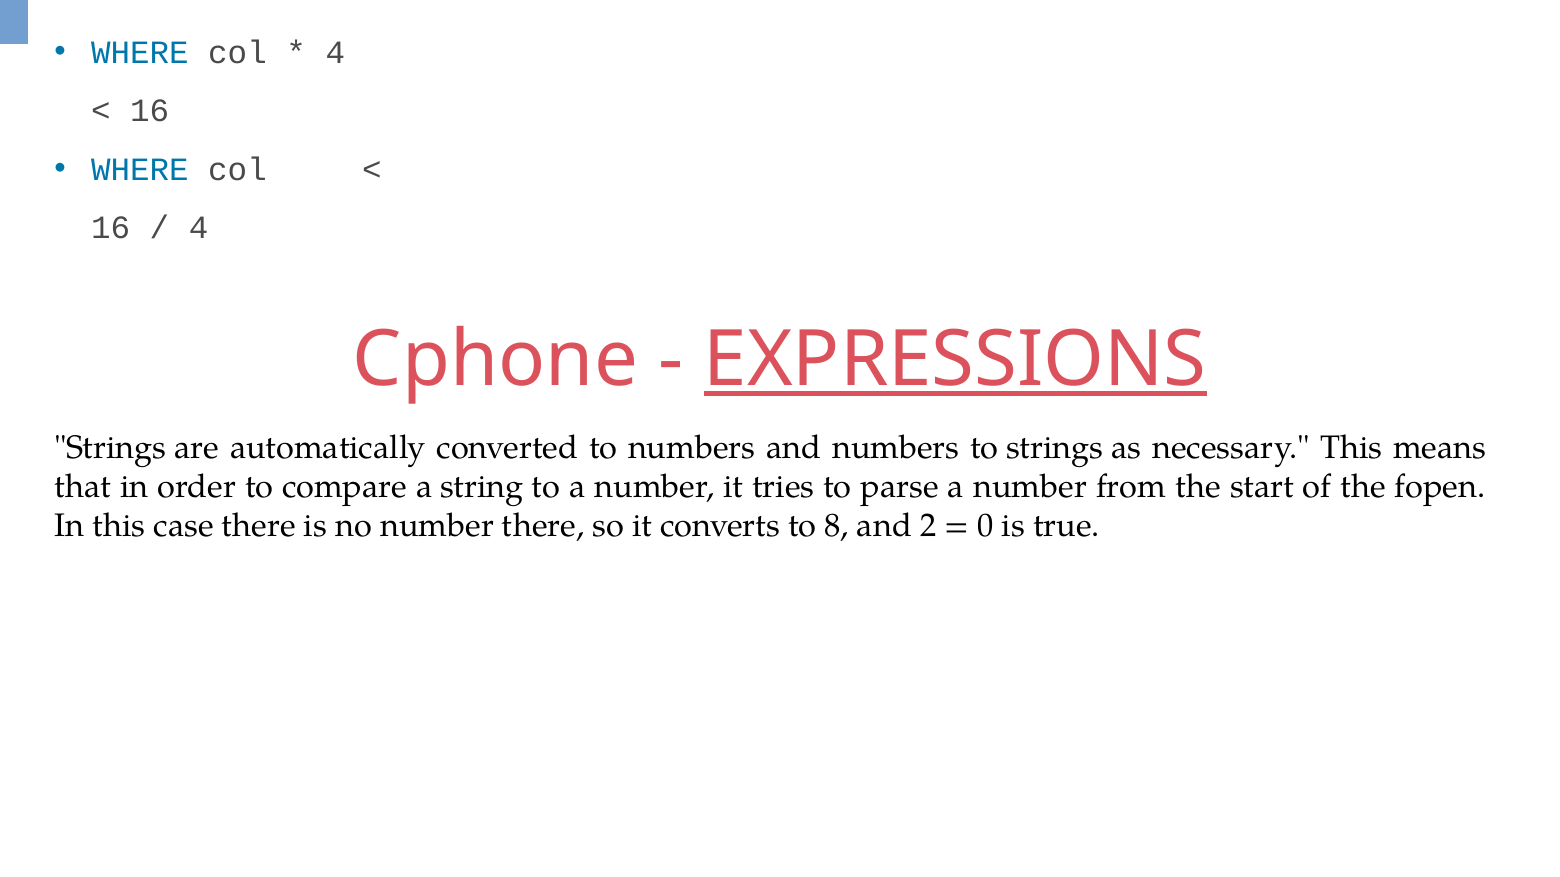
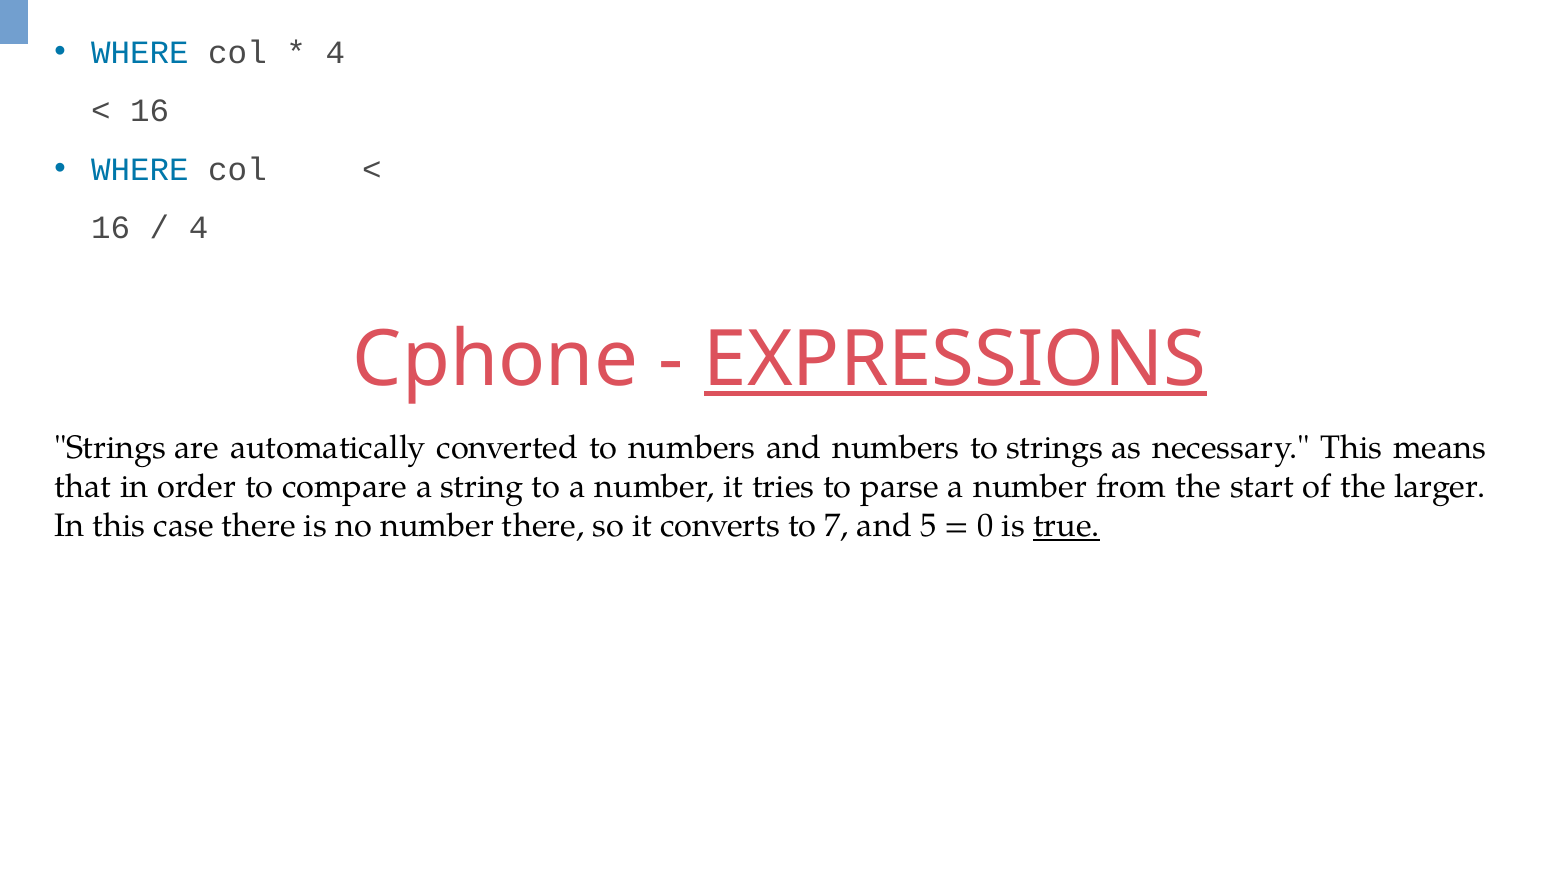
fopen: fopen -> larger
8: 8 -> 7
2: 2 -> 5
true underline: none -> present
